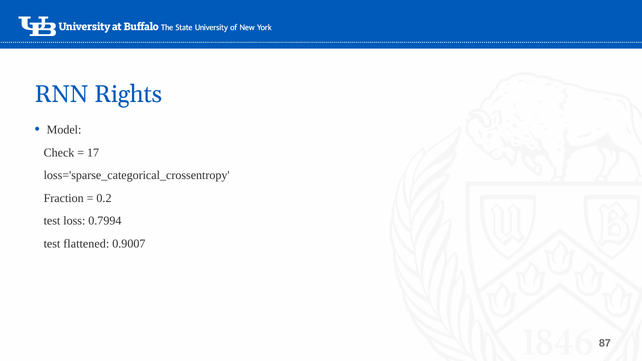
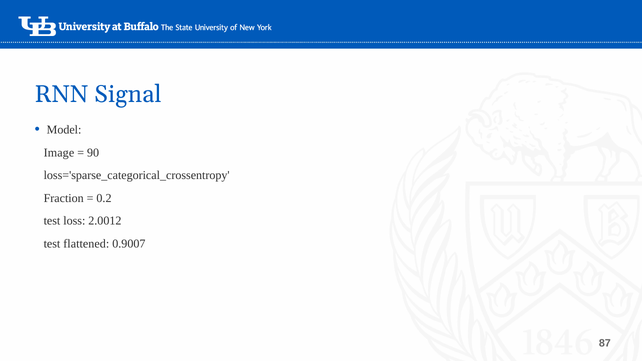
Rights: Rights -> Signal
Check: Check -> Image
17: 17 -> 90
0.7994: 0.7994 -> 2.0012
